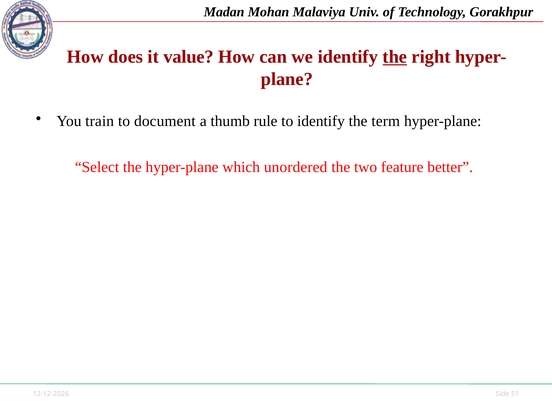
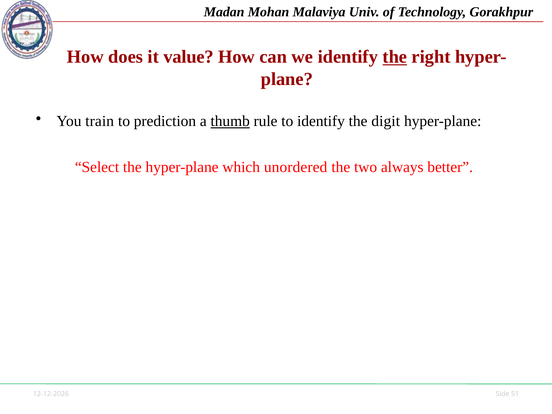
document: document -> prediction
thumb underline: none -> present
term: term -> digit
feature: feature -> always
